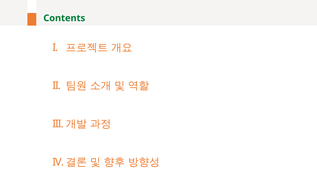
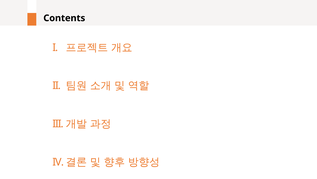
Contents colour: green -> black
